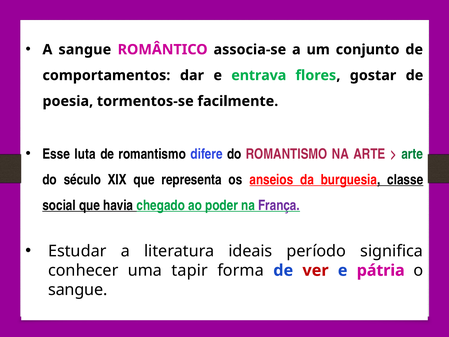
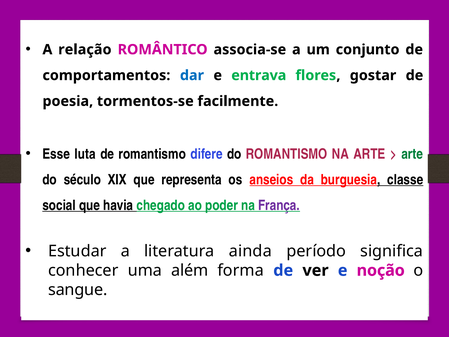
A sangue: sangue -> relação
dar colour: black -> blue
ideais: ideais -> ainda
tapir: tapir -> além
ver colour: red -> black
pátria: pátria -> noção
